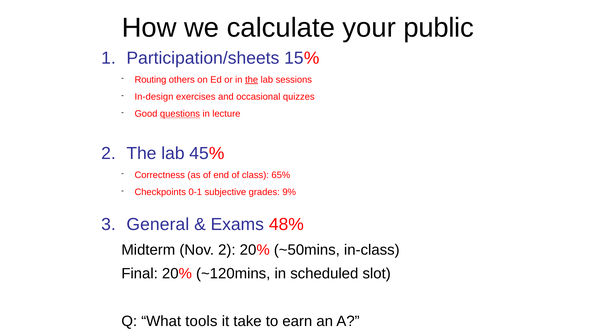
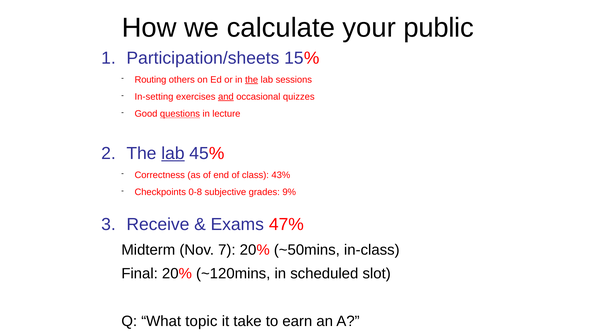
In-design: In-design -> In-setting
and underline: none -> present
lab at (173, 154) underline: none -> present
65%: 65% -> 43%
0-1: 0-1 -> 0-8
General: General -> Receive
48%: 48% -> 47%
Nov 2: 2 -> 7
tools: tools -> topic
